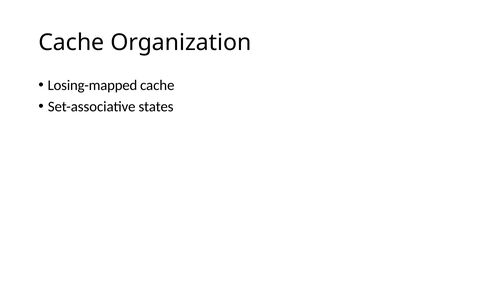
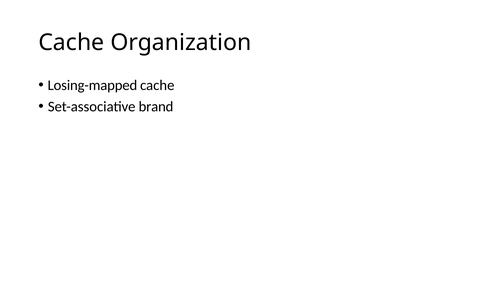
states: states -> brand
